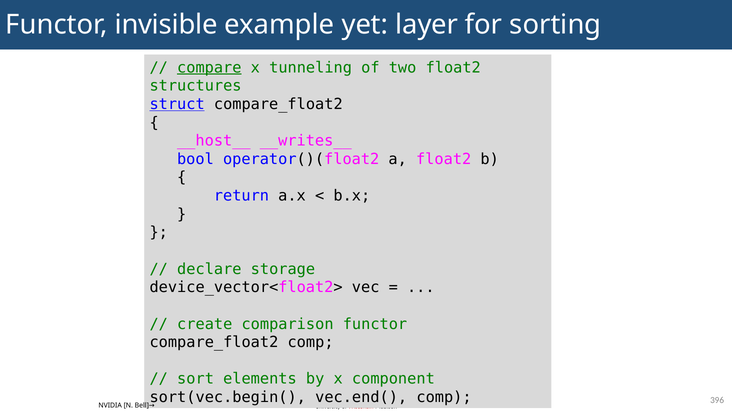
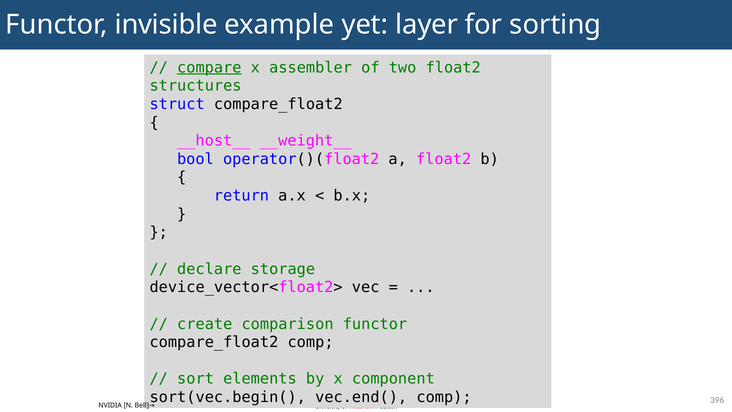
tunneling: tunneling -> assembler
struct underline: present -> none
__writes__: __writes__ -> __weight__
